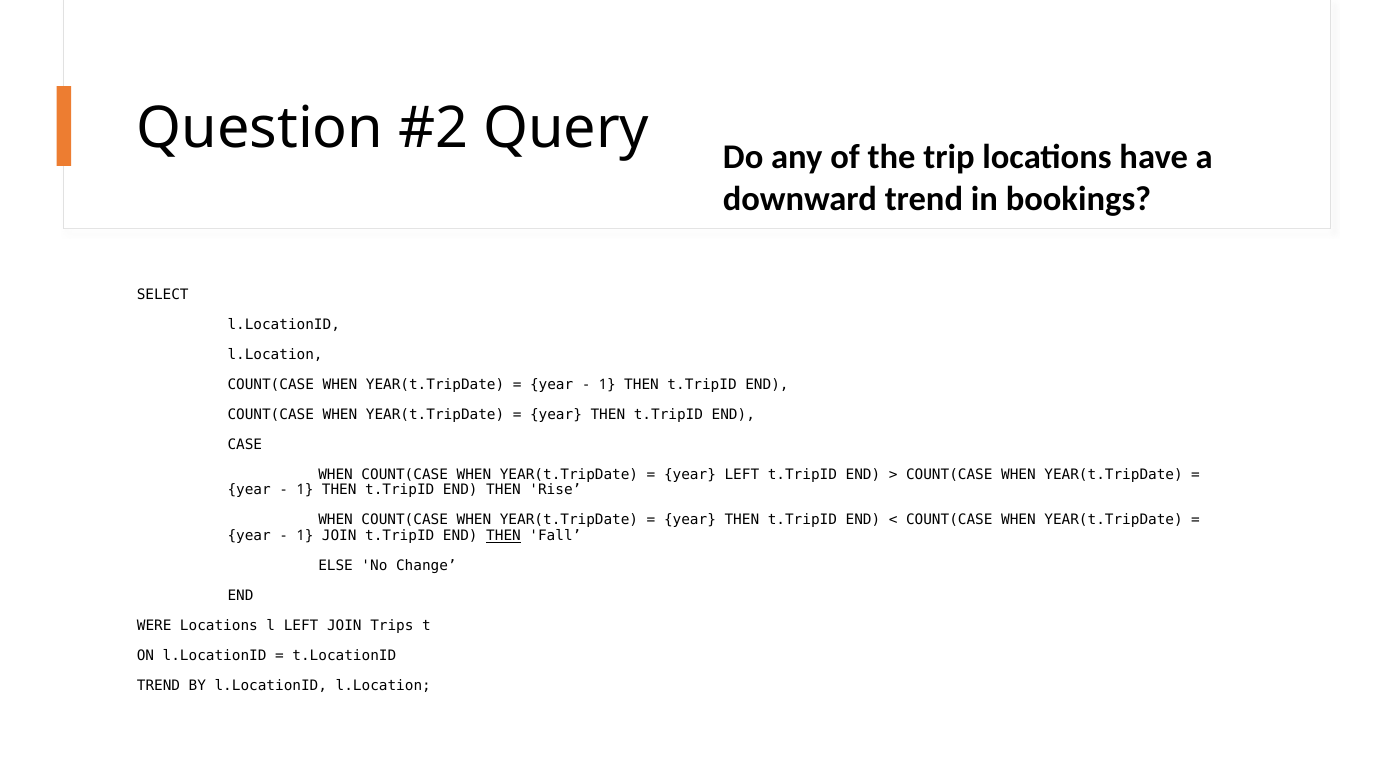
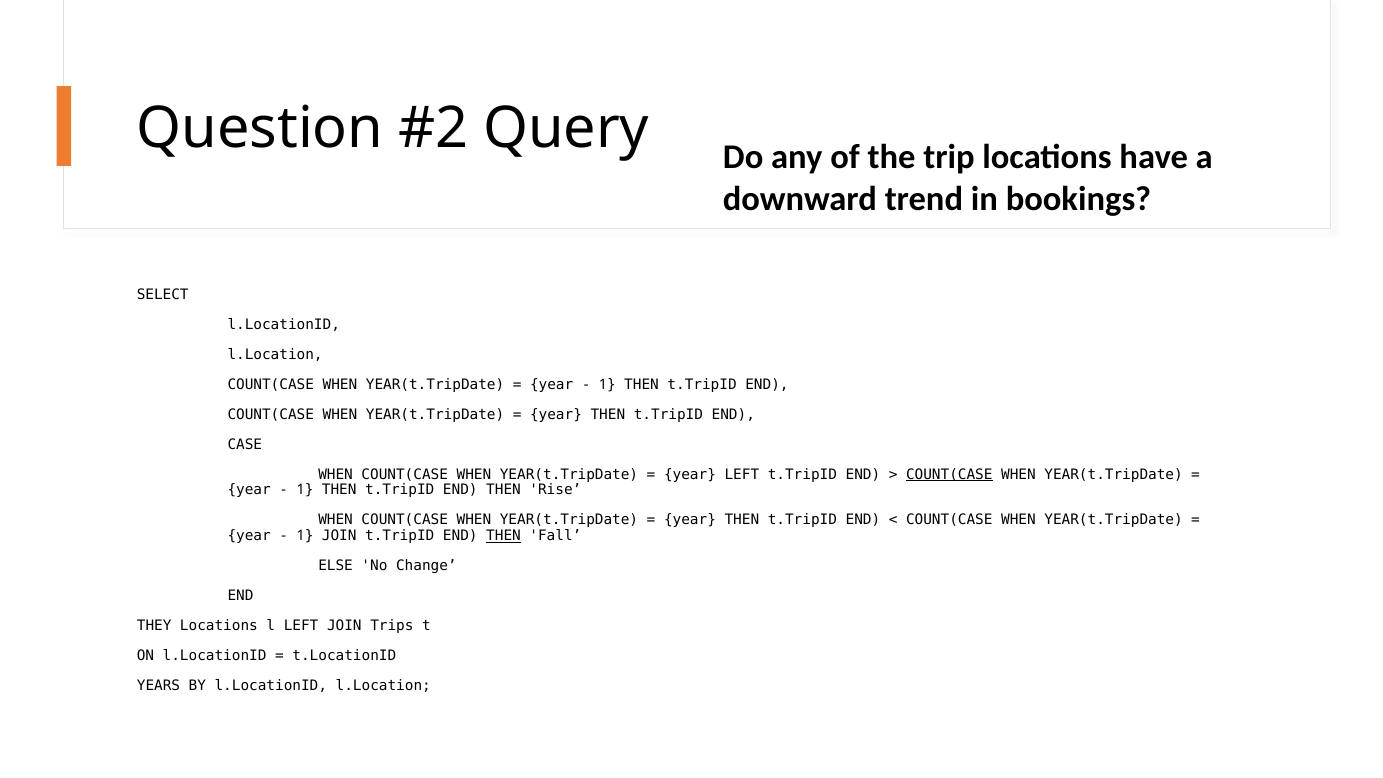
COUNT(CASE at (949, 474) underline: none -> present
WERE: WERE -> THEY
TREND at (158, 686): TREND -> YEARS
